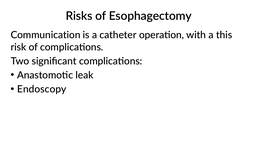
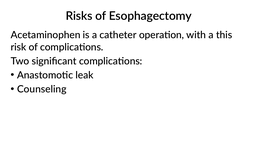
Communication: Communication -> Acetaminophen
Endoscopy: Endoscopy -> Counseling
